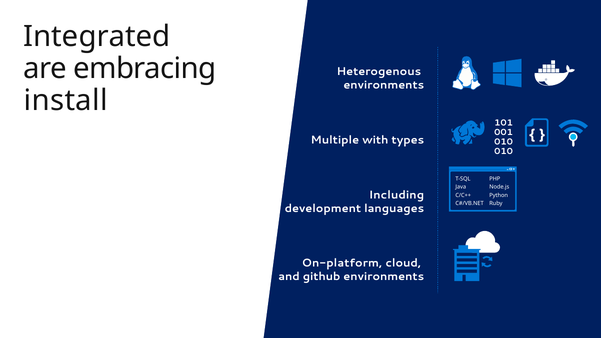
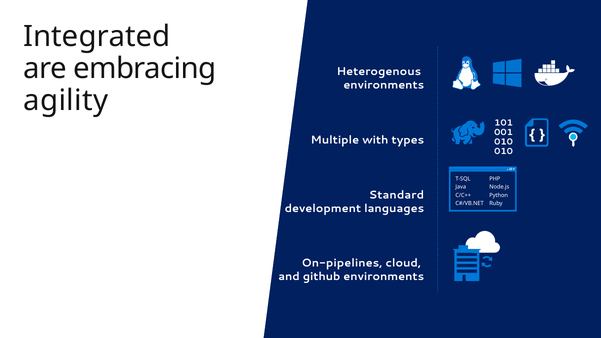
install: install -> agility
Including: Including -> Standard
On-platform: On-platform -> On-pipelines
